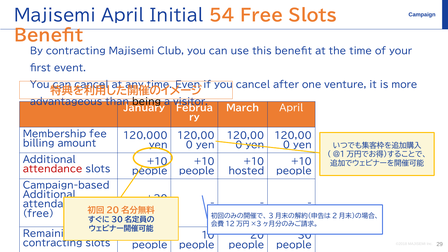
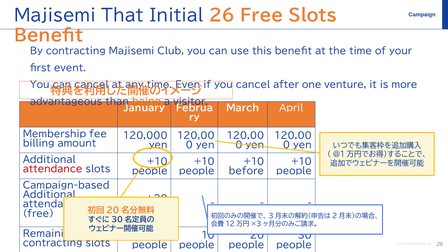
Majisemi April: April -> That
54: 54 -> 26
being colour: black -> orange
hosted: hosted -> before
